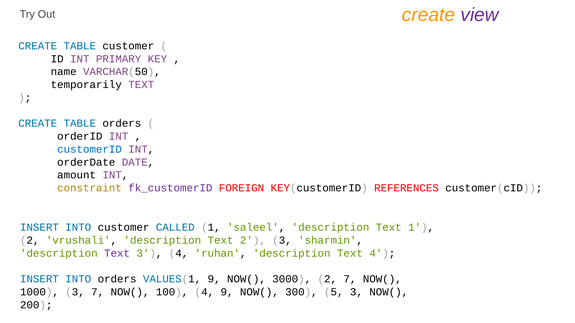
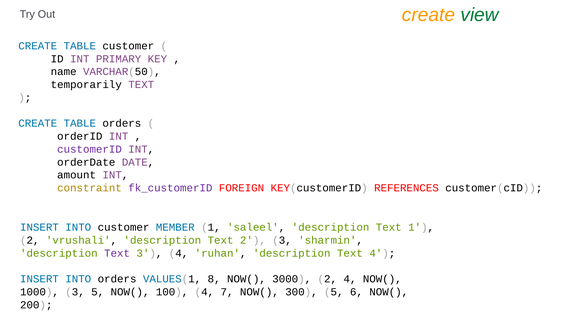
view colour: purple -> green
customerID colour: blue -> purple
CALLED: CALLED -> MEMBER
VALUES(1 9: 9 -> 8
2 7: 7 -> 4
3 7: 7 -> 5
4 9: 9 -> 7
5 3: 3 -> 6
